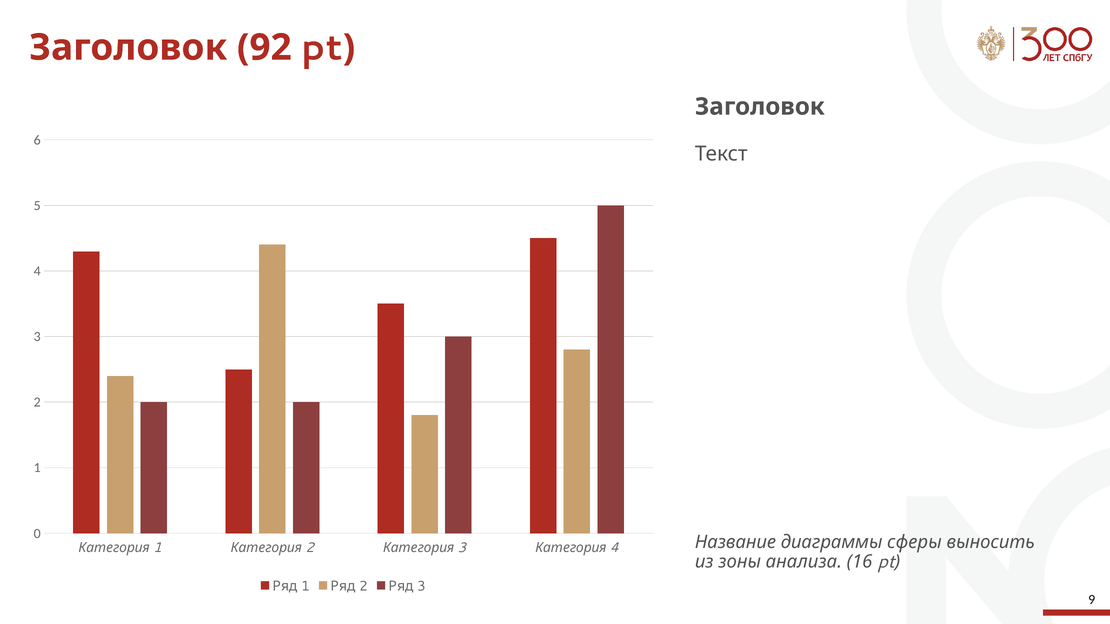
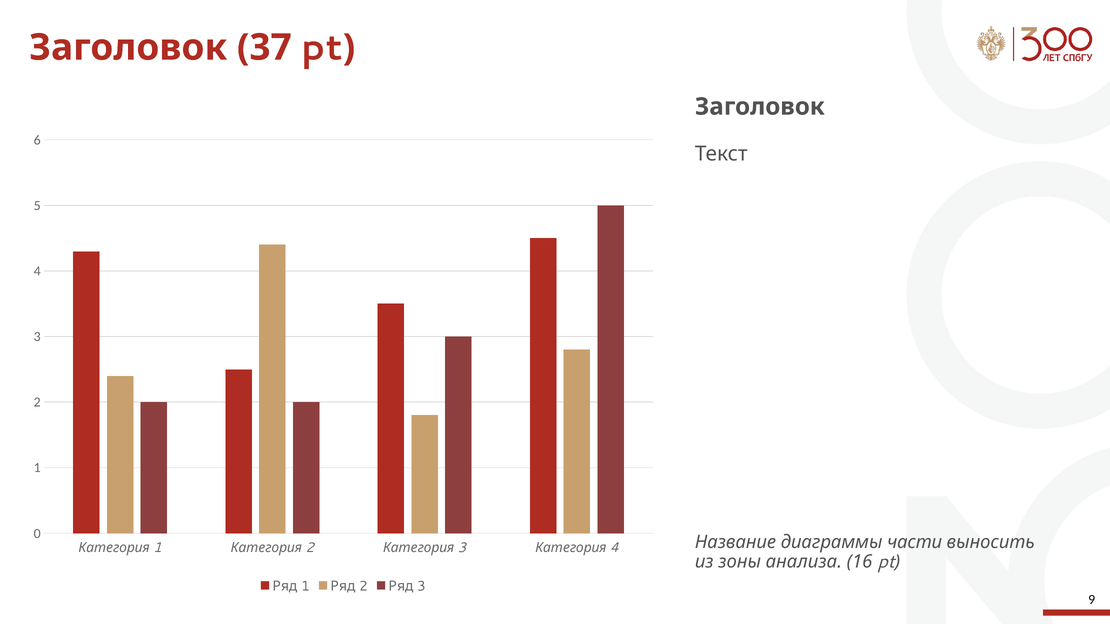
92: 92 -> 37
сферы: сферы -> части
